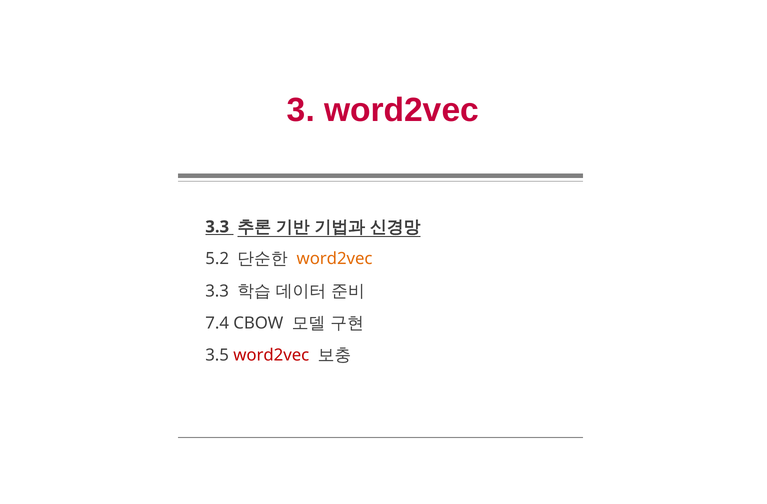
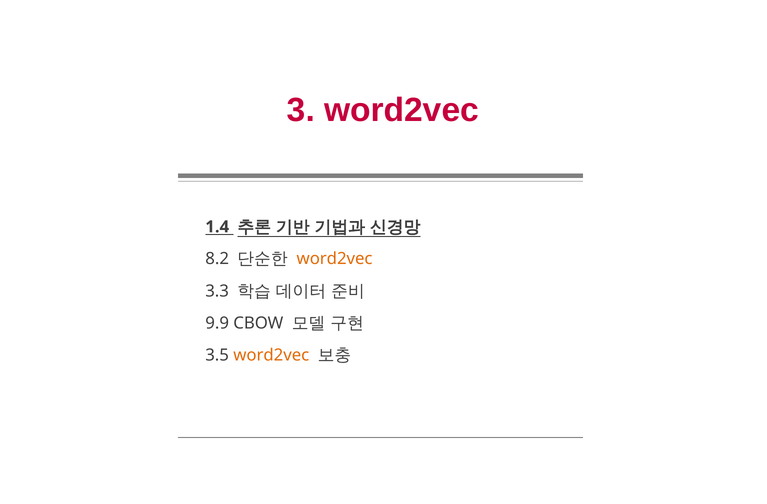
3.3 at (217, 227): 3.3 -> 1.4
5.2: 5.2 -> 8.2
7.4: 7.4 -> 9.9
word2vec at (271, 355) colour: red -> orange
